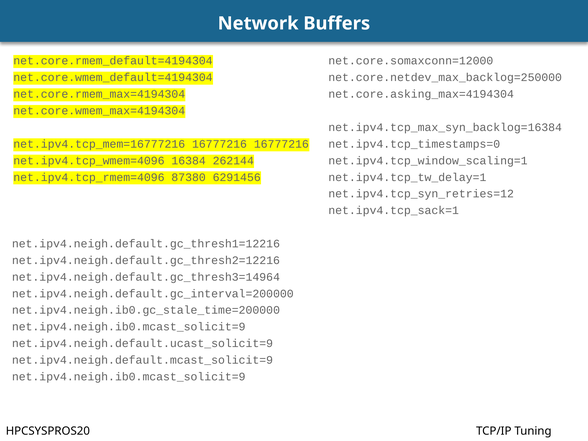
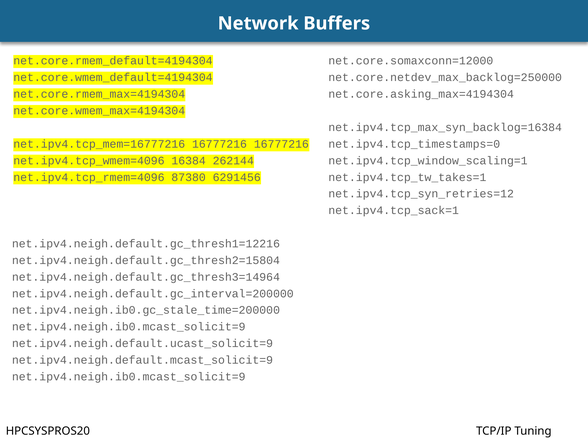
net.ipv4.tcp_tw_delay=1: net.ipv4.tcp_tw_delay=1 -> net.ipv4.tcp_tw_takes=1
net.ipv4.neigh.default.gc_thresh2=12216: net.ipv4.neigh.default.gc_thresh2=12216 -> net.ipv4.neigh.default.gc_thresh2=15804
